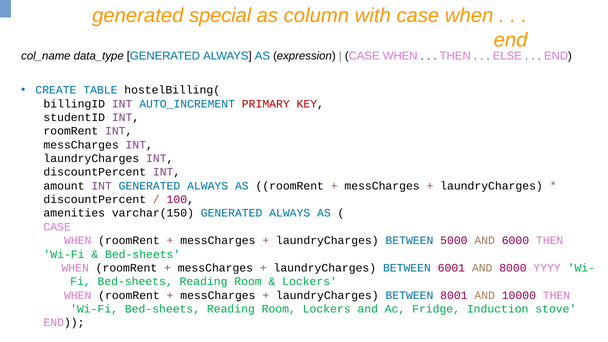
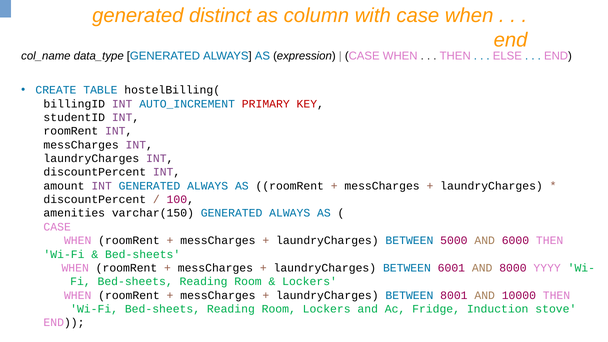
special: special -> distinct
